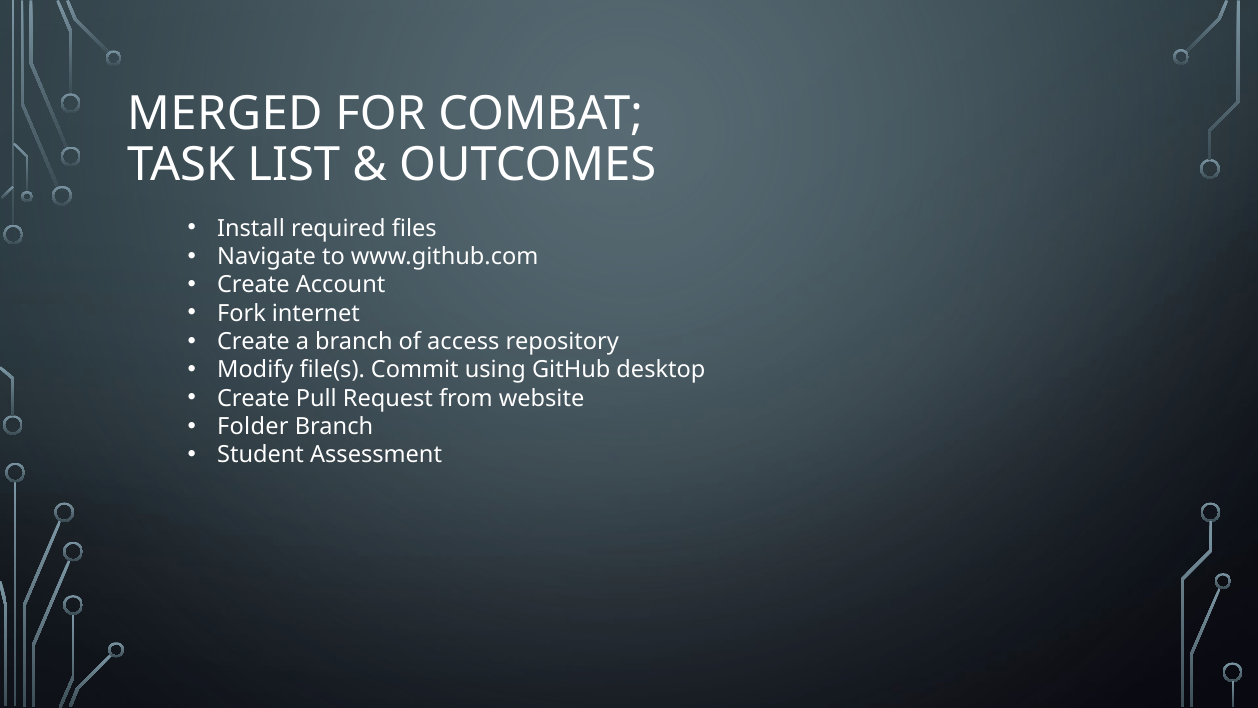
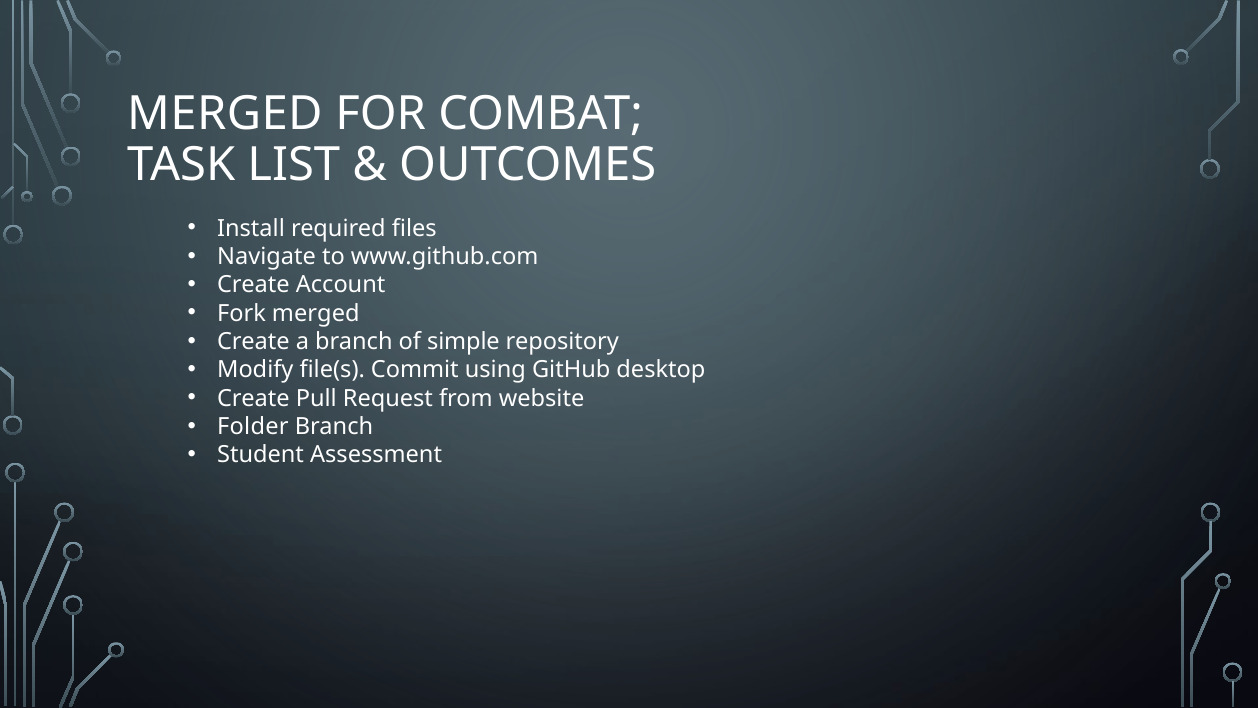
Fork internet: internet -> merged
access: access -> simple
